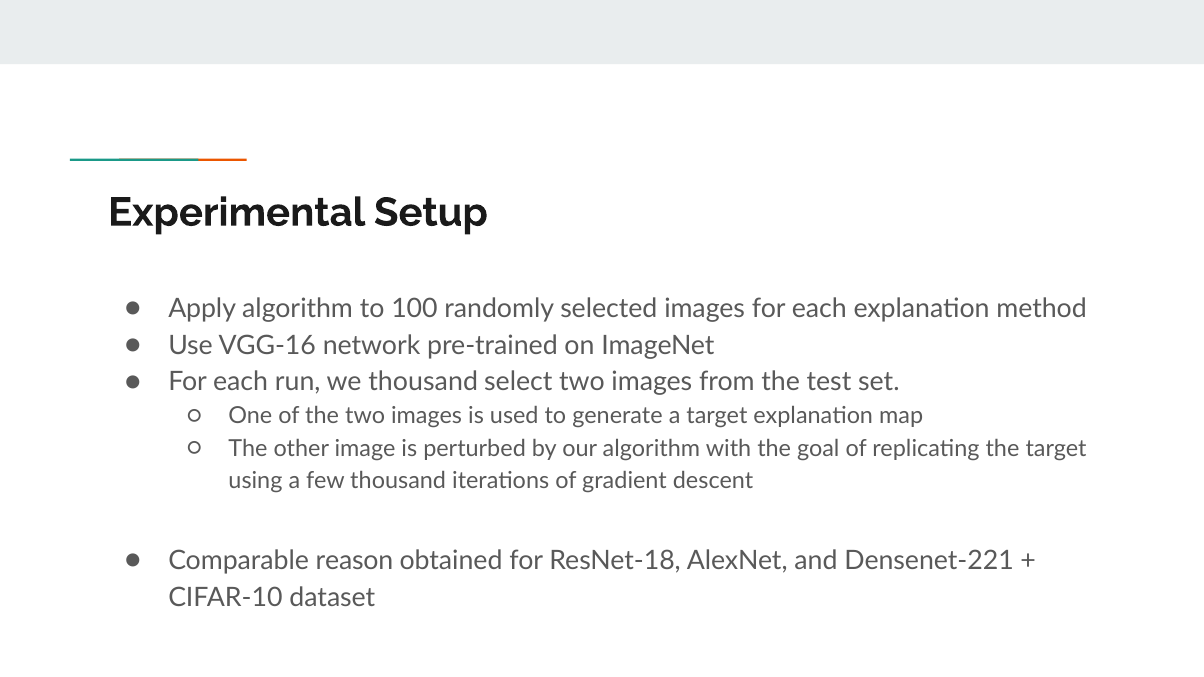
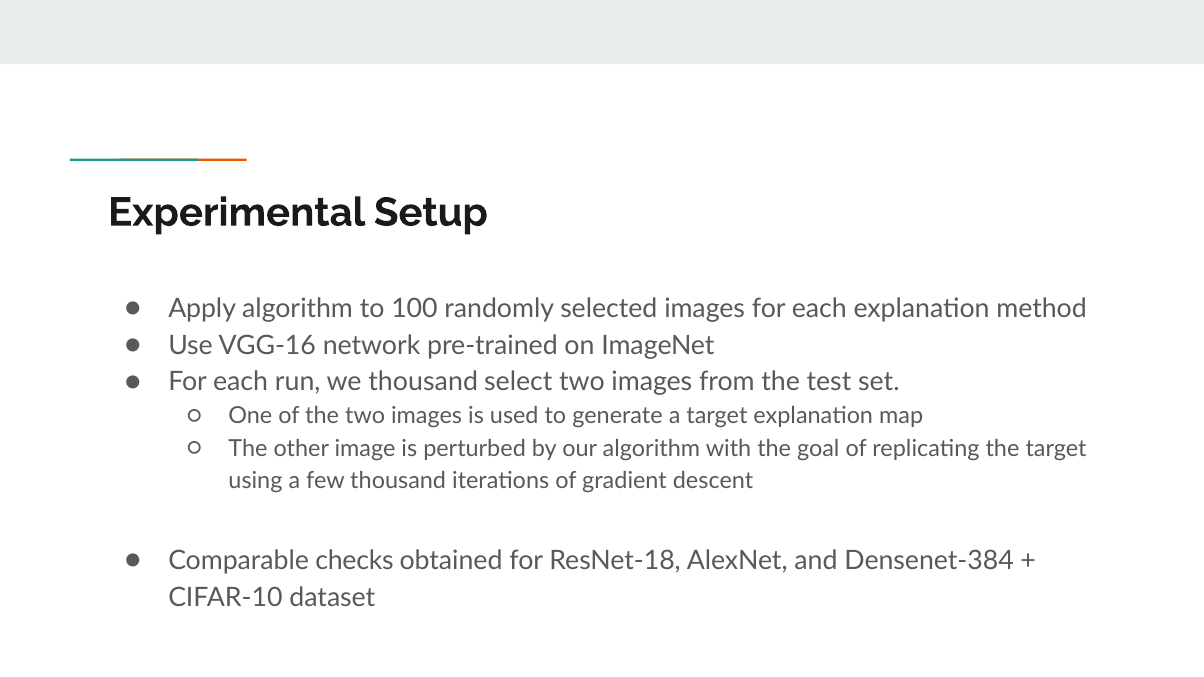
reason: reason -> checks
Densenet-221: Densenet-221 -> Densenet-384
